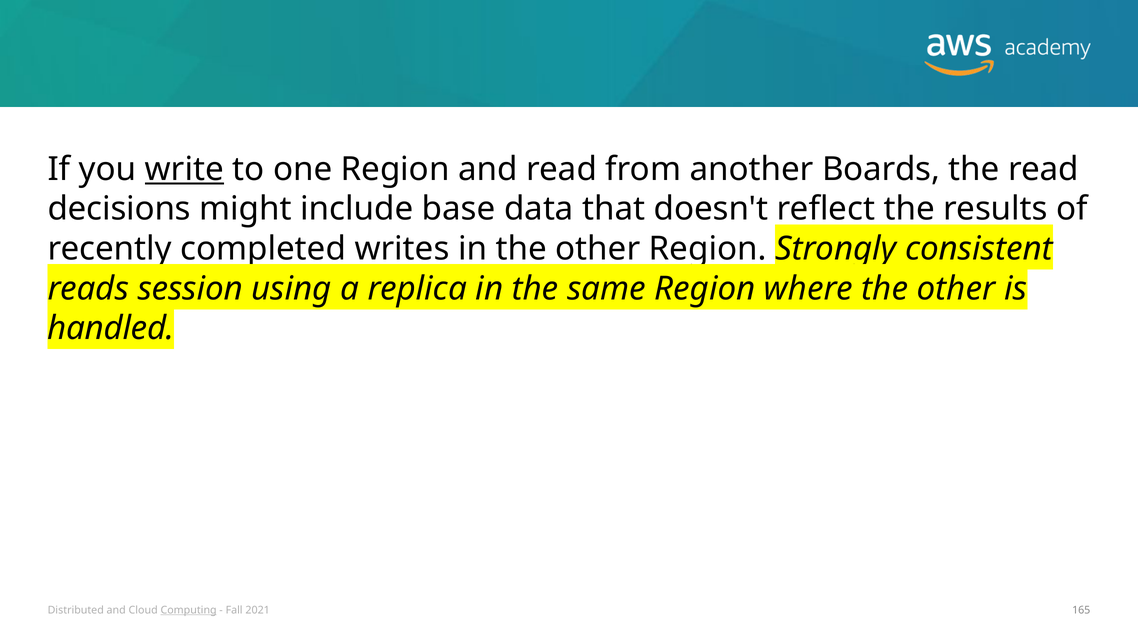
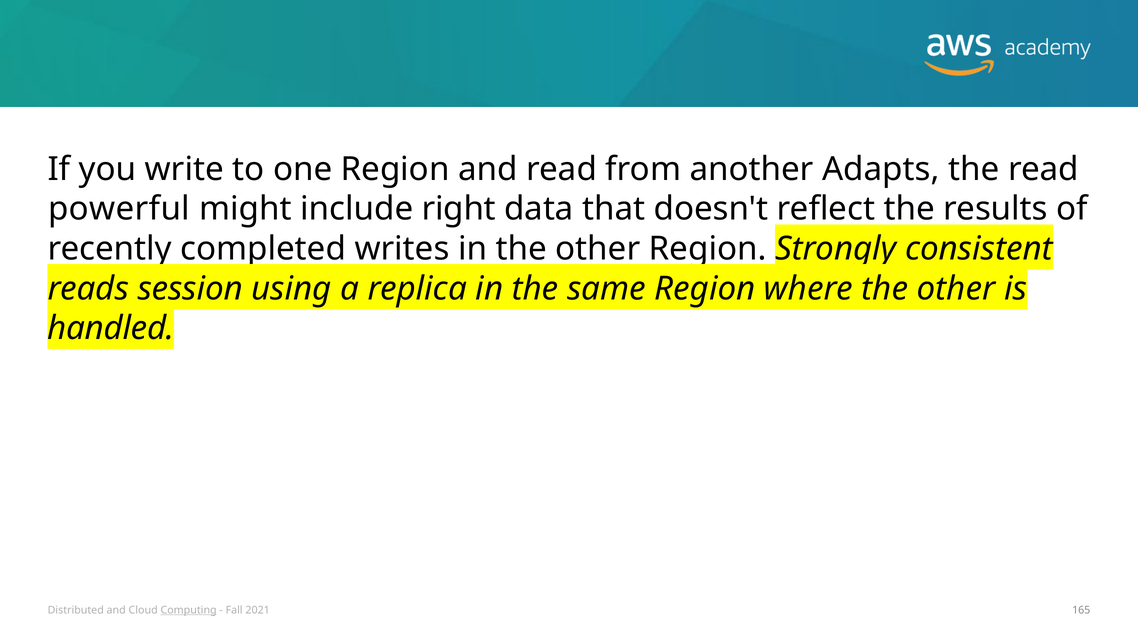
write underline: present -> none
Boards: Boards -> Adapts
decisions: decisions -> powerful
base: base -> right
